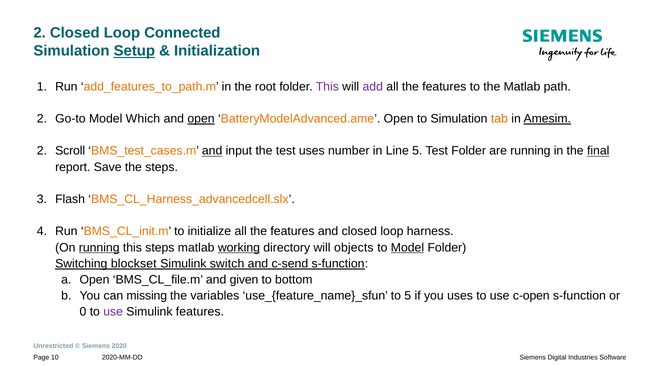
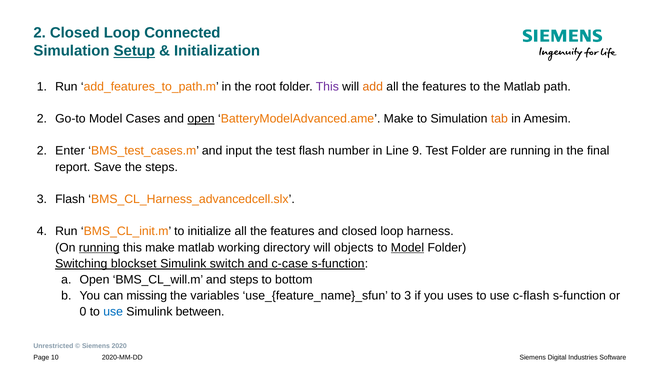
add colour: purple -> orange
Which: Which -> Cases
BatteryModelAdvanced.ame Open: Open -> Make
Amesim underline: present -> none
Scroll: Scroll -> Enter
and at (212, 151) underline: present -> none
test uses: uses -> flash
Line 5: 5 -> 9
final underline: present -> none
this steps: steps -> make
working underline: present -> none
c-send: c-send -> c-case
BMS_CL_file.m: BMS_CL_file.m -> BMS_CL_will.m
and given: given -> steps
to 5: 5 -> 3
c-open: c-open -> c-flash
use at (113, 312) colour: purple -> blue
Simulink features: features -> between
